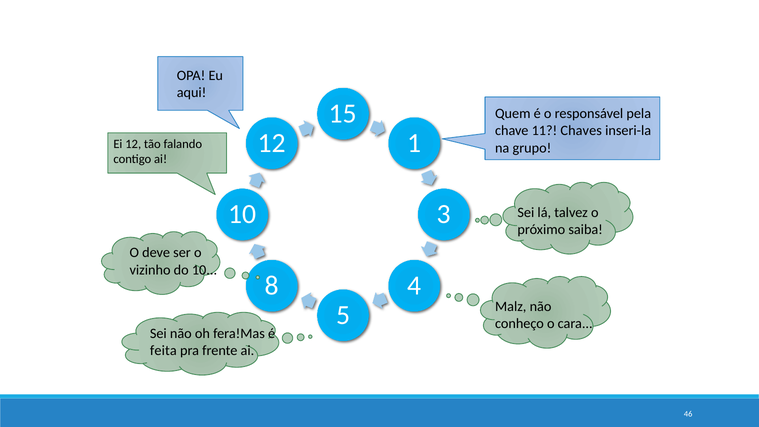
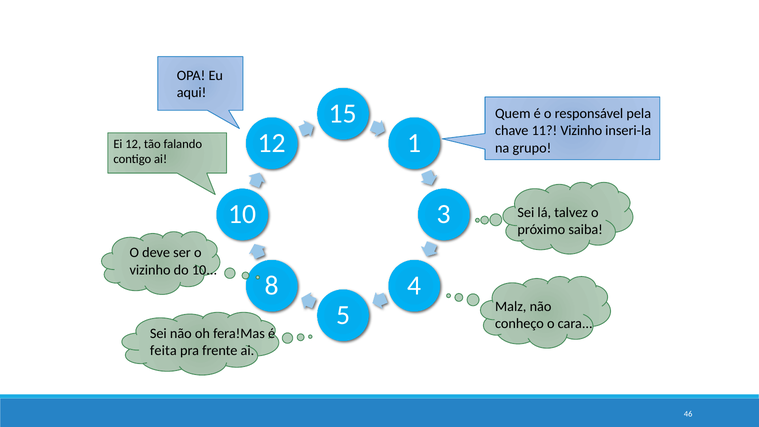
11 Chaves: Chaves -> Vizinho
